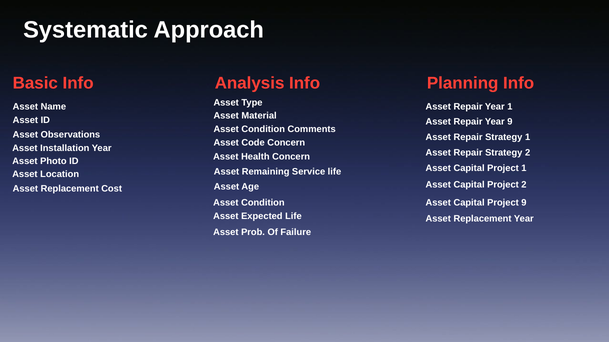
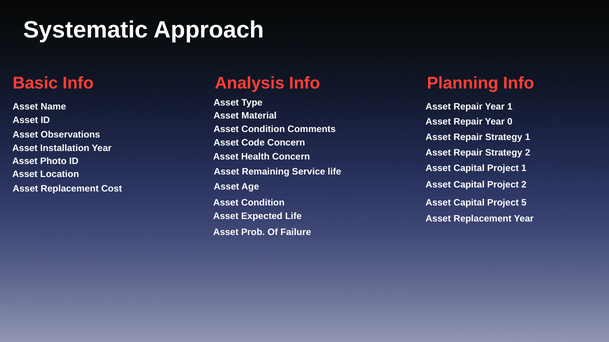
Year 9: 9 -> 0
Project 9: 9 -> 5
